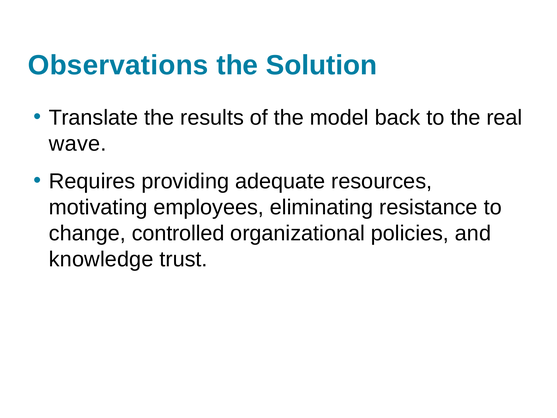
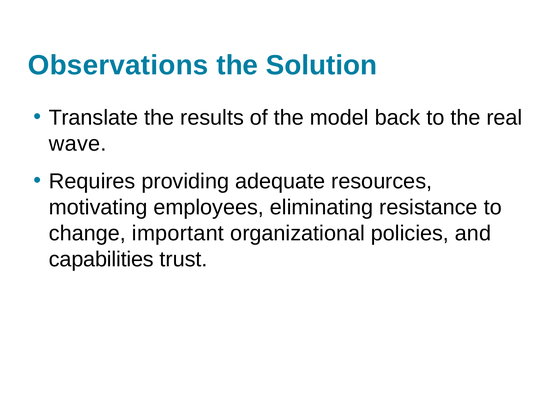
controlled: controlled -> important
knowledge: knowledge -> capabilities
